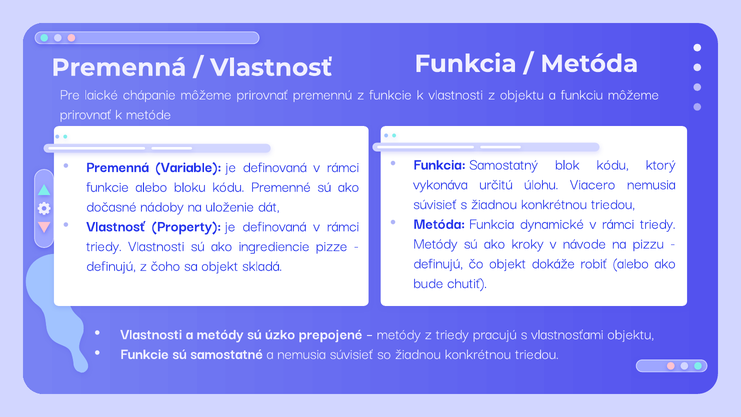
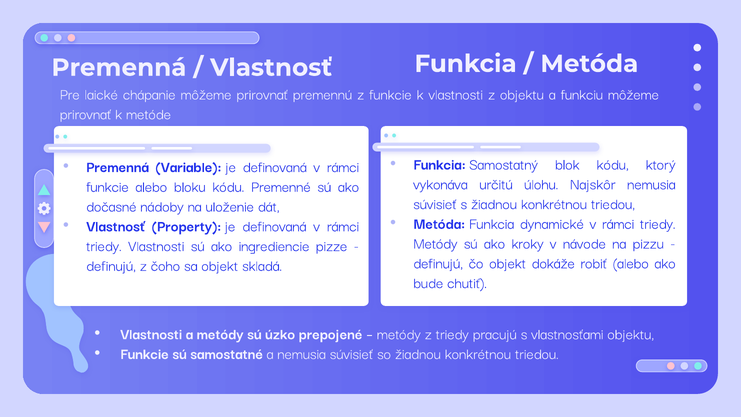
Viacero: Viacero -> Najskôr
